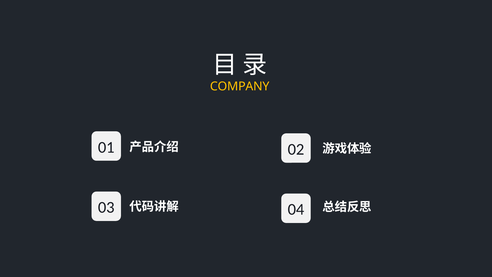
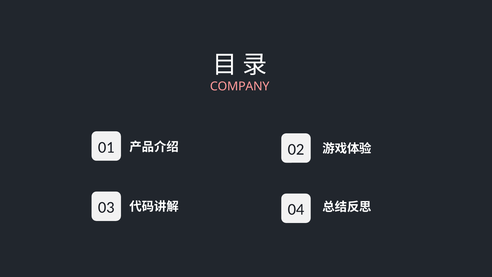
COMPANY colour: yellow -> pink
